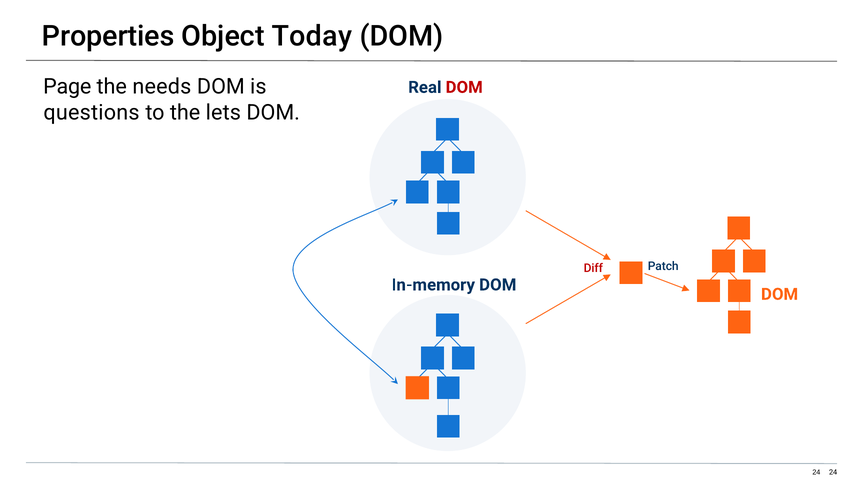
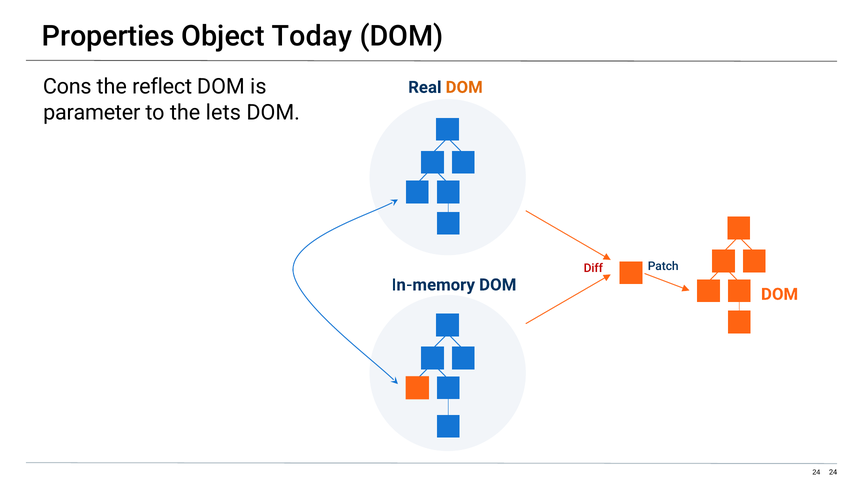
Page: Page -> Cons
needs: needs -> reflect
DOM at (464, 87) colour: red -> orange
questions: questions -> parameter
